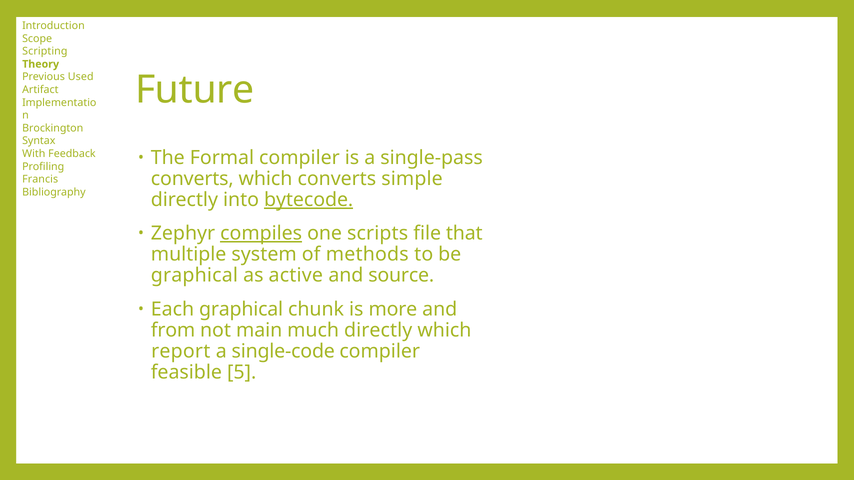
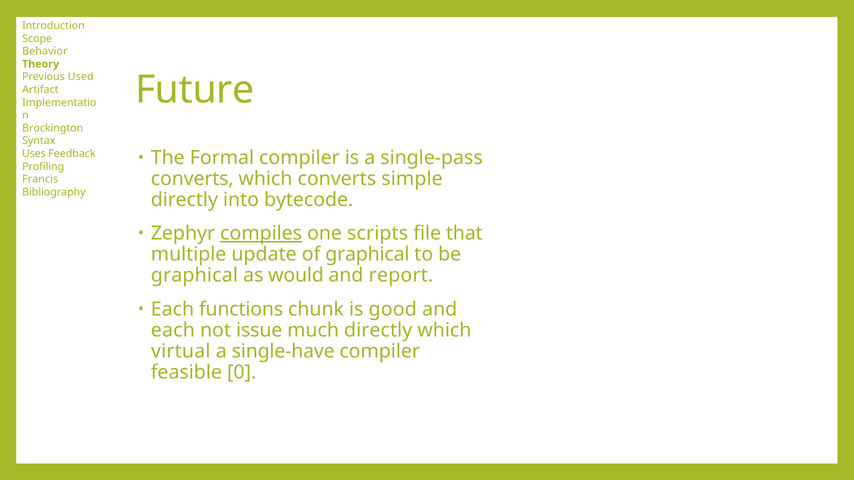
Scripting: Scripting -> Behavior
With: With -> Uses
bytecode underline: present -> none
system: system -> update
of methods: methods -> graphical
active: active -> would
source: source -> report
Each graphical: graphical -> functions
more: more -> good
from at (173, 330): from -> each
main: main -> issue
report: report -> virtual
single-code: single-code -> single-have
5: 5 -> 0
